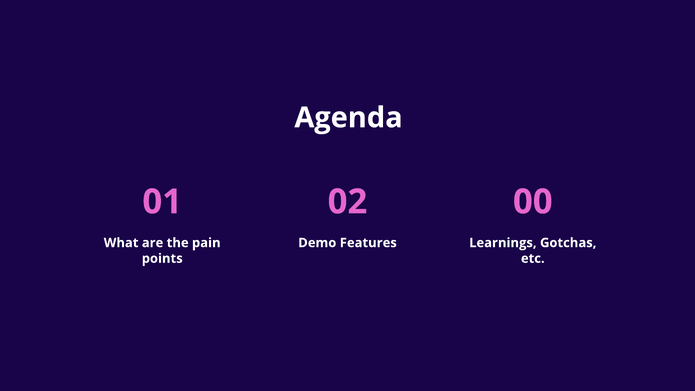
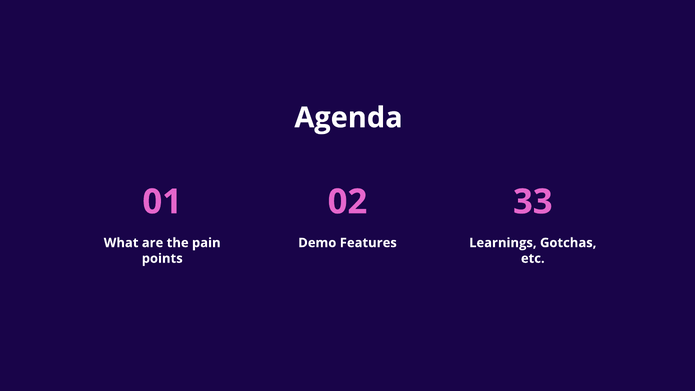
00: 00 -> 33
